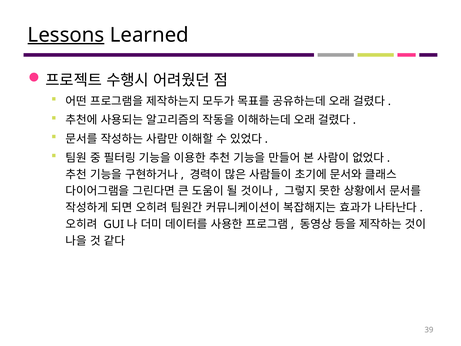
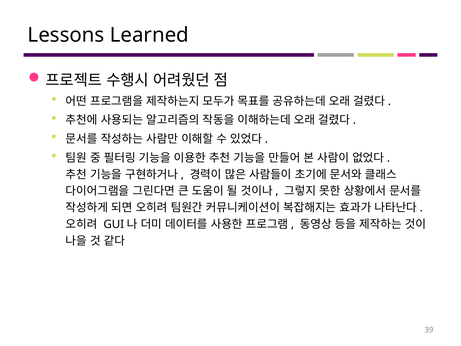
Lessons underline: present -> none
